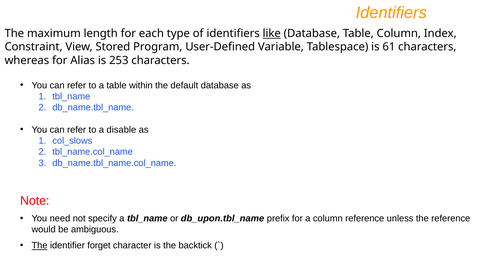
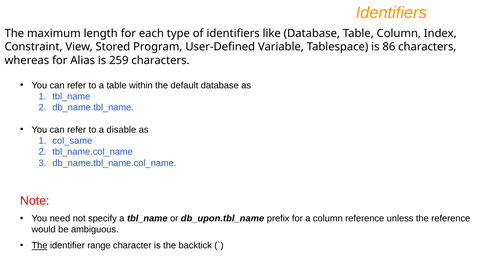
like underline: present -> none
61: 61 -> 86
253: 253 -> 259
col_slows: col_slows -> col_same
forget: forget -> range
